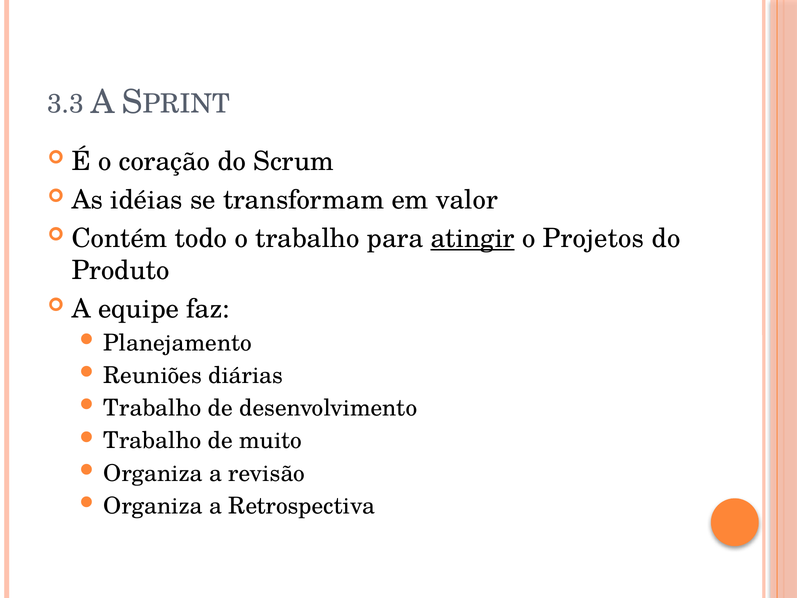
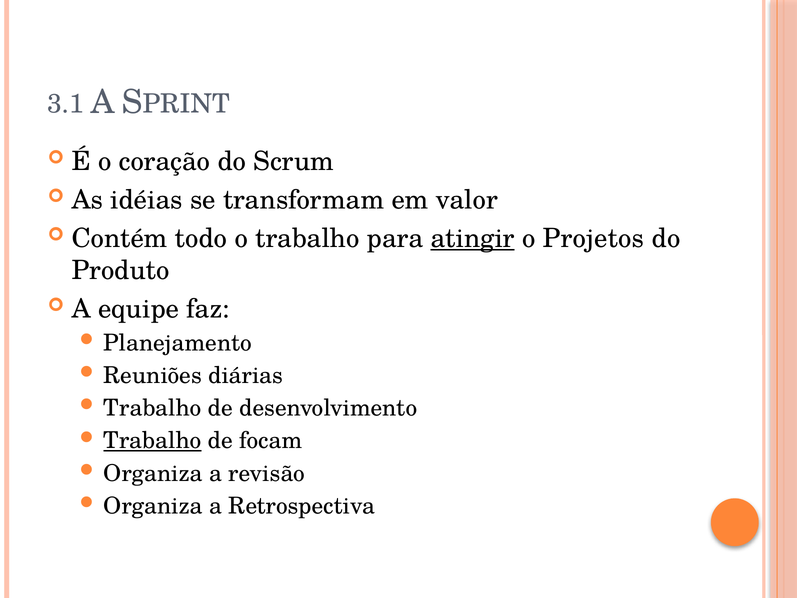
3.3: 3.3 -> 3.1
Trabalho at (153, 441) underline: none -> present
muito: muito -> focam
